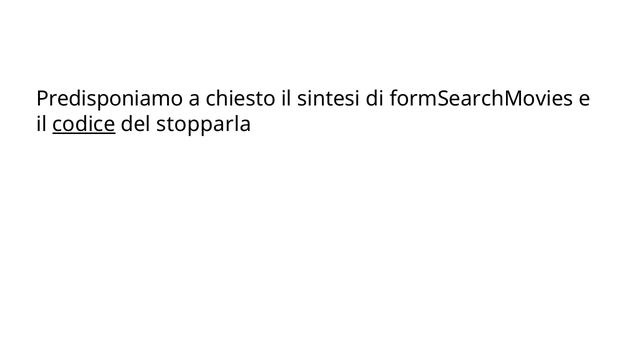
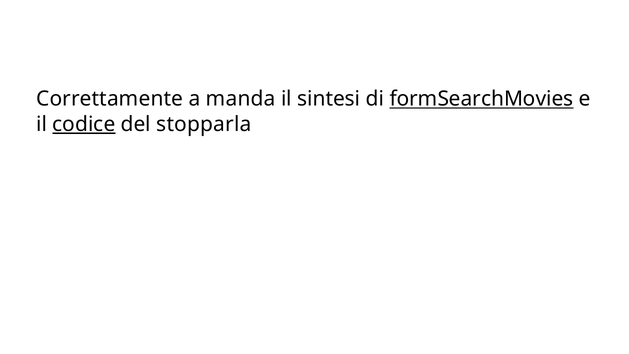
Predisponiamo: Predisponiamo -> Correttamente
chiesto: chiesto -> manda
formSearchMovies underline: none -> present
